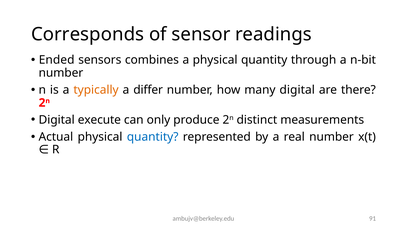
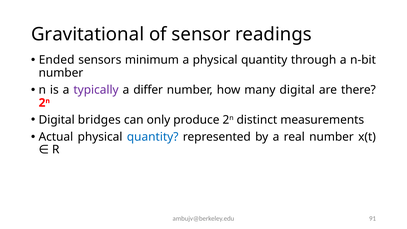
Corresponds: Corresponds -> Gravitational
combines: combines -> minimum
typically colour: orange -> purple
execute: execute -> bridges
